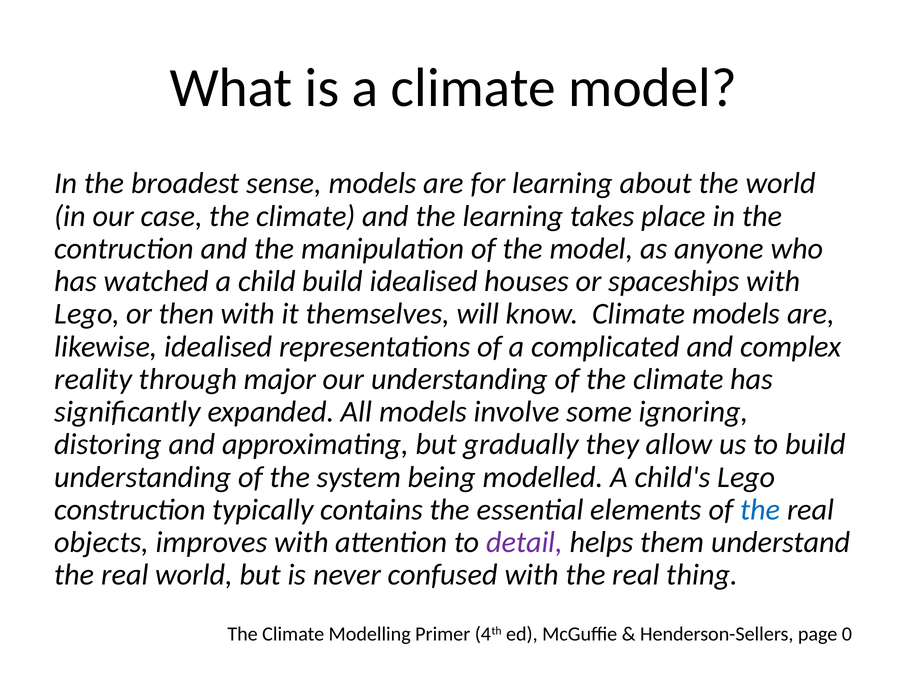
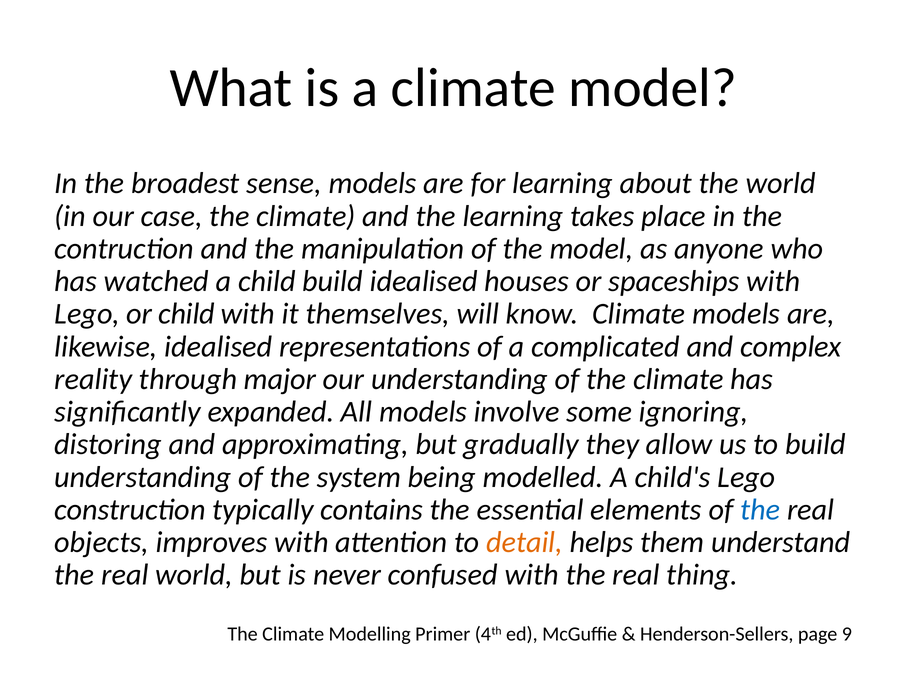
or then: then -> child
detail colour: purple -> orange
0: 0 -> 9
